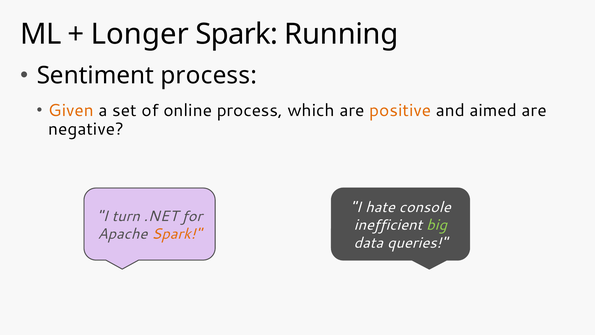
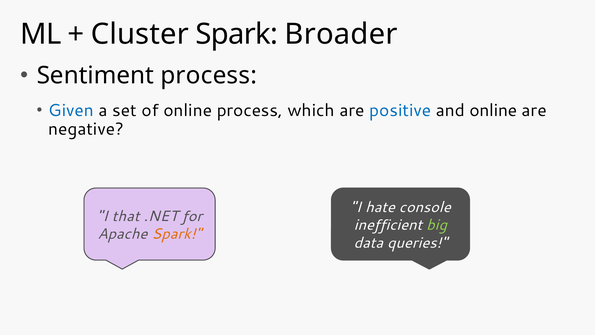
Longer: Longer -> Cluster
Running: Running -> Broader
Given colour: orange -> blue
positive colour: orange -> blue
and aimed: aimed -> online
turn: turn -> that
